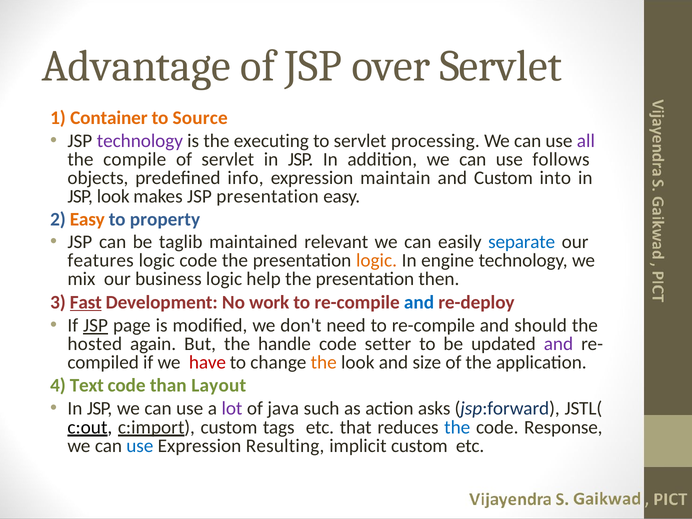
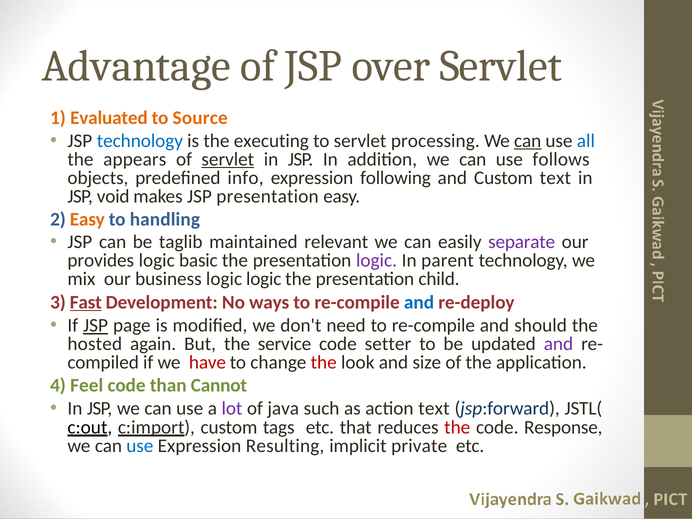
Container: Container -> Evaluated
technology at (140, 141) colour: purple -> blue
can at (528, 141) underline: none -> present
all colour: purple -> blue
compile: compile -> appears
servlet at (228, 159) underline: none -> present
maintain: maintain -> following
Custom into: into -> text
JSP look: look -> void
property: property -> handling
separate colour: blue -> purple
features: features -> provides
logic code: code -> basic
logic at (377, 261) colour: orange -> purple
engine: engine -> parent
logic help: help -> logic
then: then -> child
work: work -> ways
handle: handle -> service
the at (324, 362) colour: orange -> red
Text: Text -> Feel
Layout: Layout -> Cannot
action asks: asks -> text
the at (457, 427) colour: blue -> red
implicit custom: custom -> private
